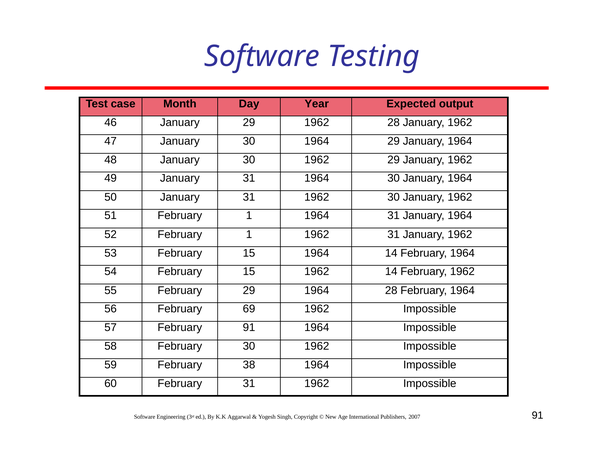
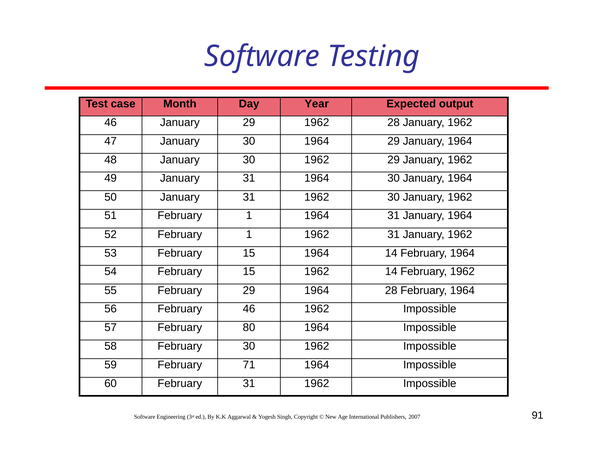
February 69: 69 -> 46
February 91: 91 -> 80
38: 38 -> 71
